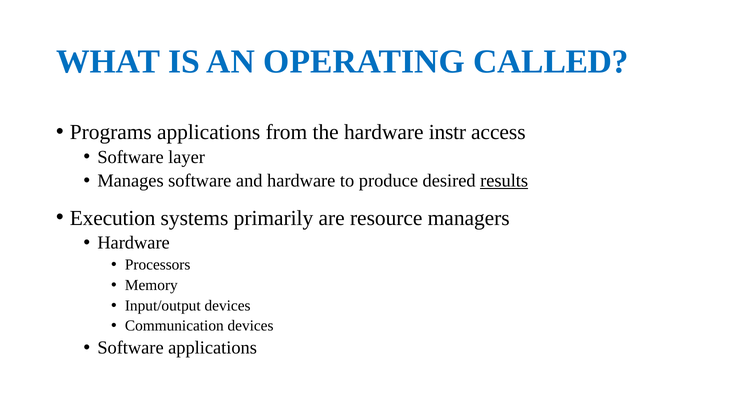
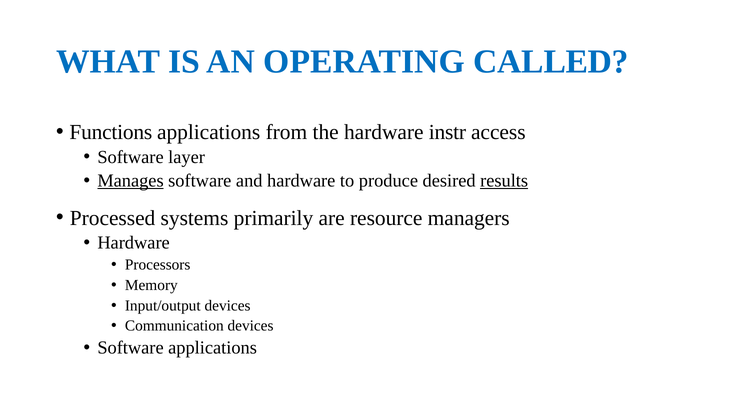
Programs: Programs -> Functions
Manages underline: none -> present
Execution: Execution -> Processed
